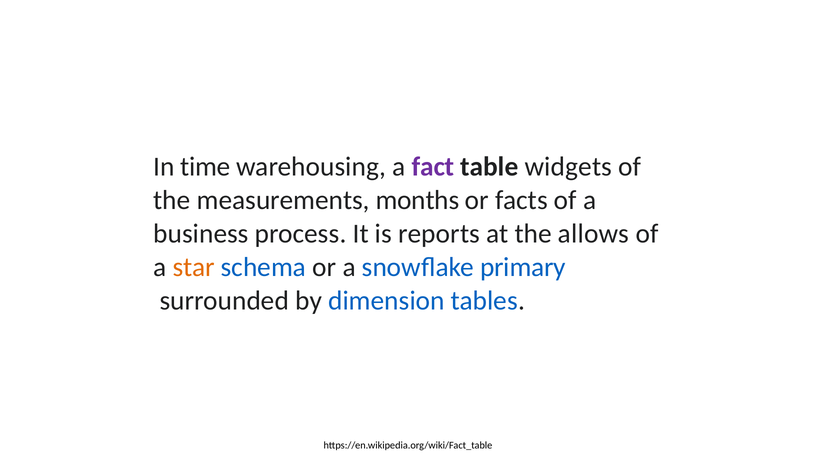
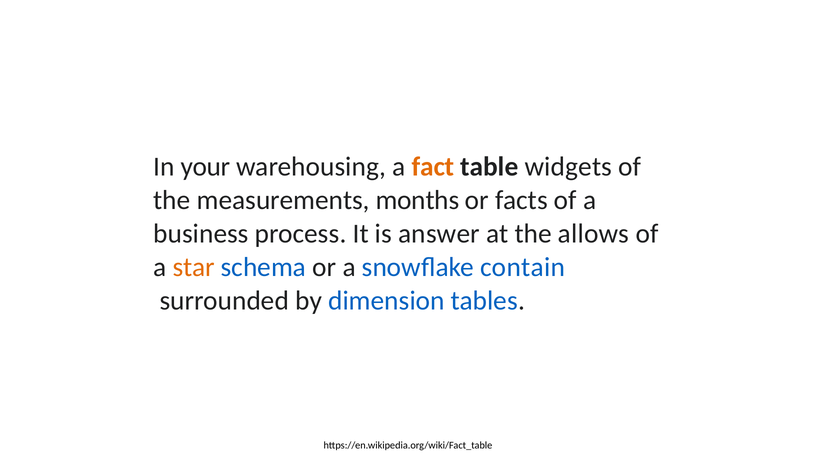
time: time -> your
fact colour: purple -> orange
reports: reports -> answer
primary: primary -> contain
